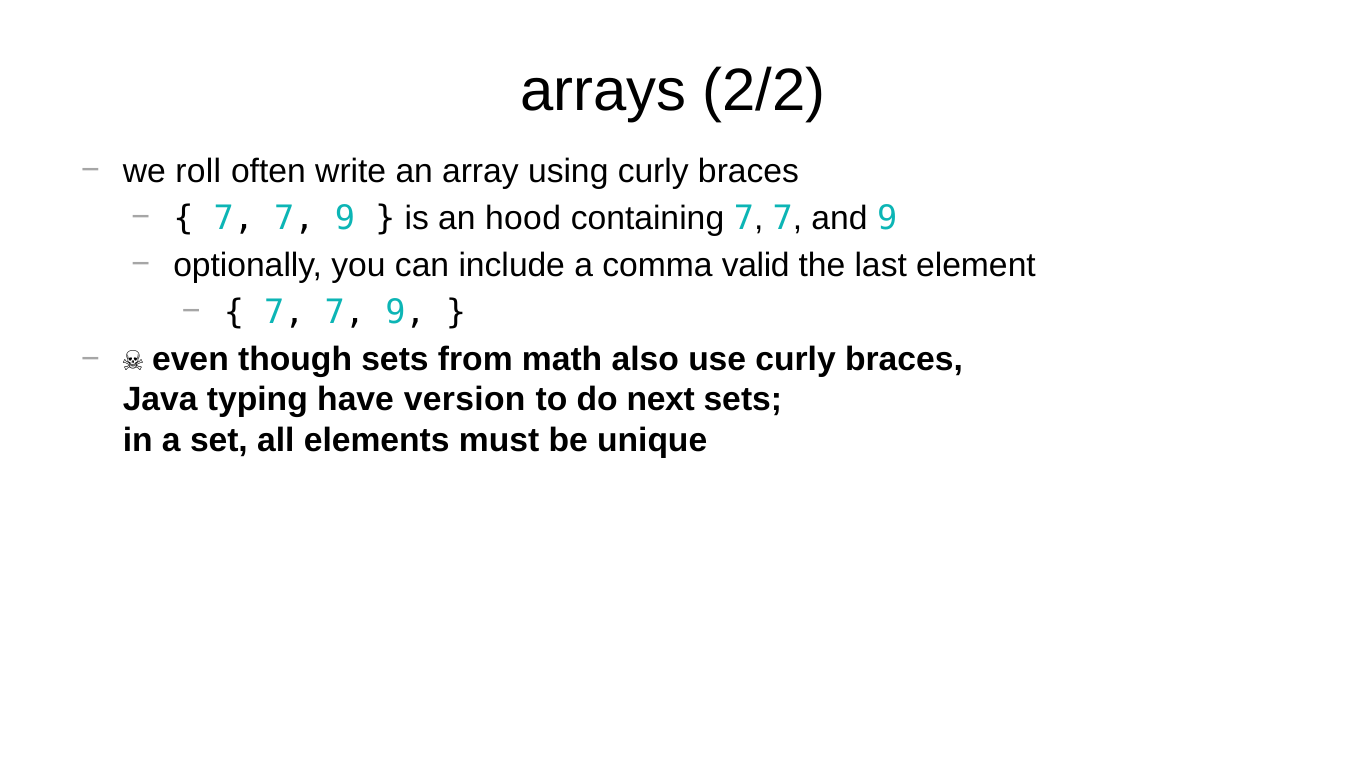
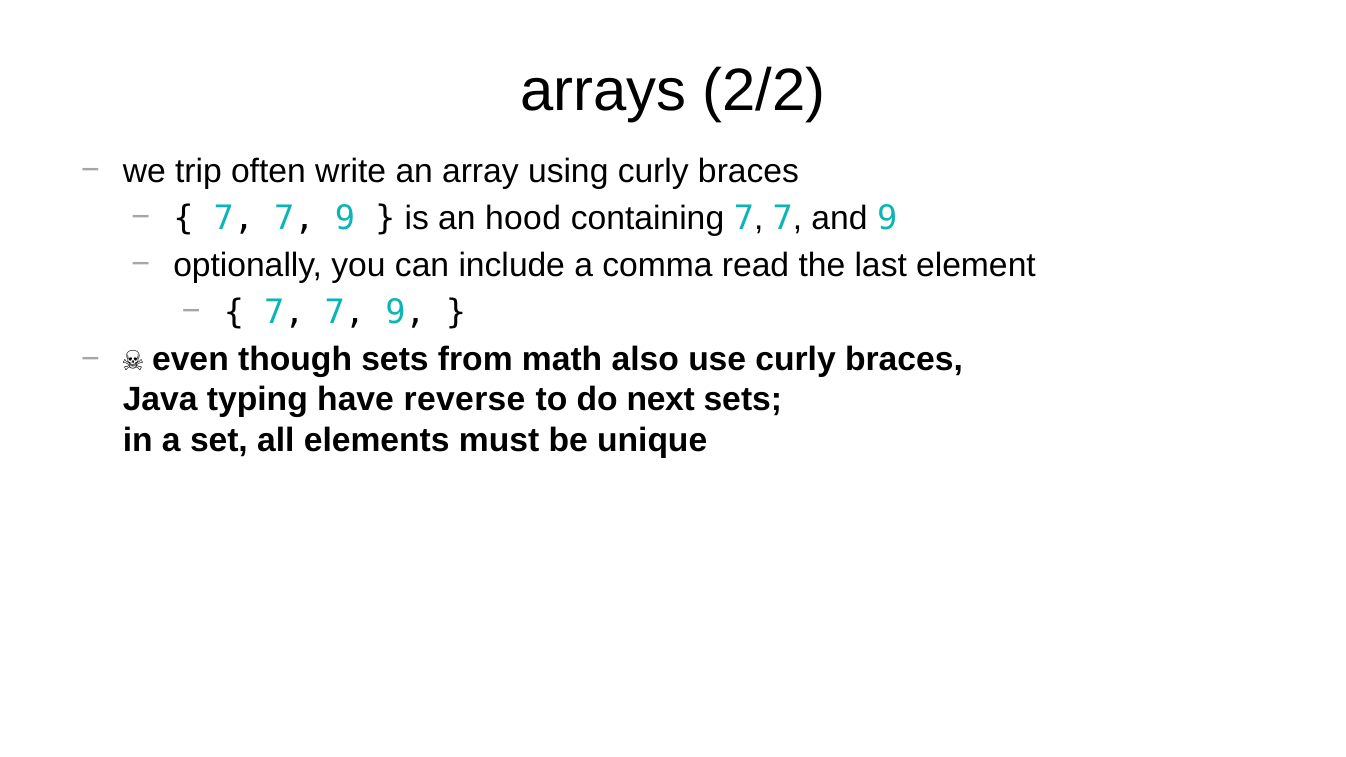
roll: roll -> trip
valid: valid -> read
version: version -> reverse
